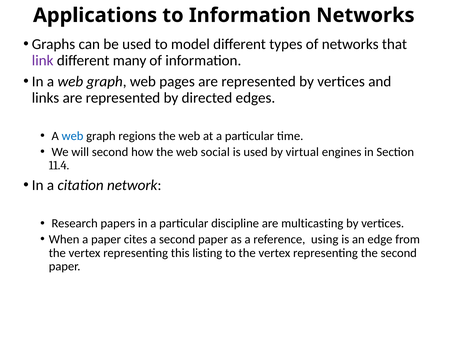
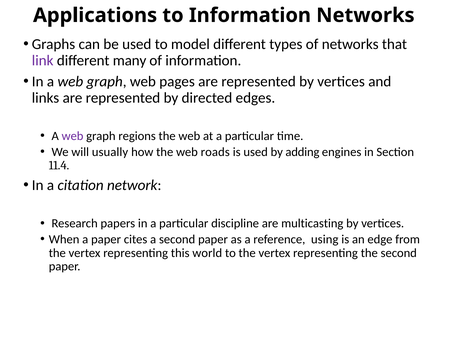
web at (73, 136) colour: blue -> purple
will second: second -> usually
social: social -> roads
virtual: virtual -> adding
listing: listing -> world
